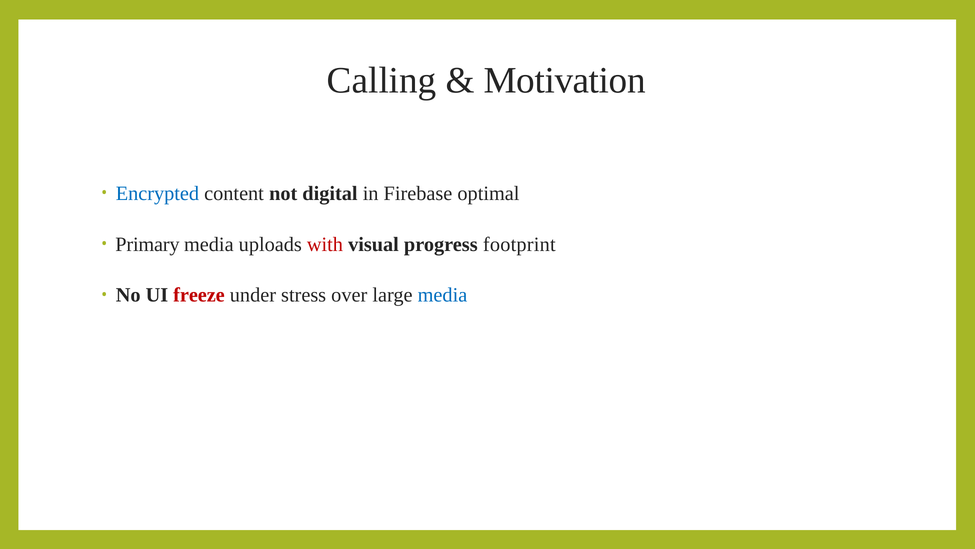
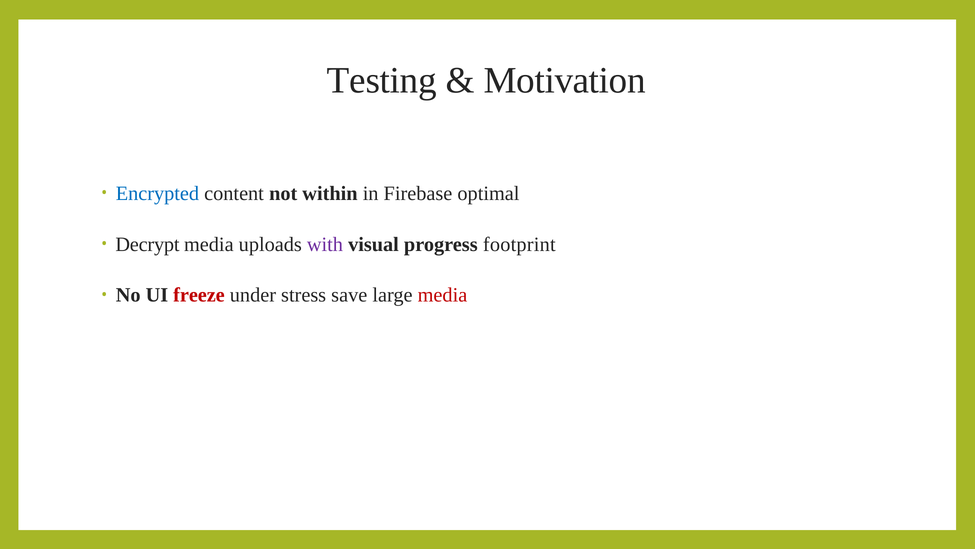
Calling: Calling -> Testing
digital: digital -> within
Primary: Primary -> Decrypt
with colour: red -> purple
over: over -> save
media at (442, 295) colour: blue -> red
